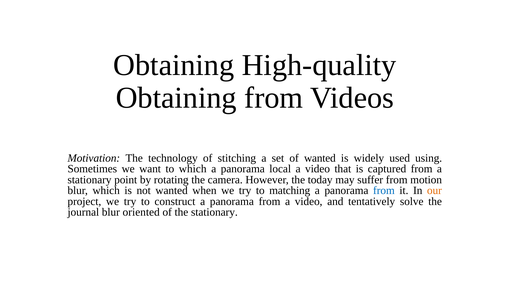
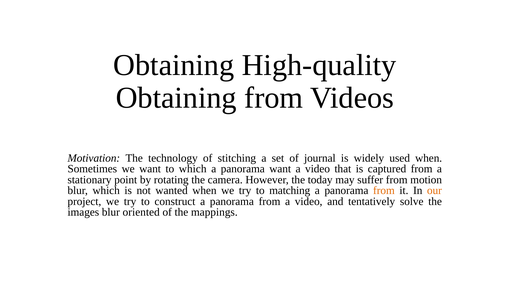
of wanted: wanted -> journal
used using: using -> when
panorama local: local -> want
from at (384, 190) colour: blue -> orange
journal: journal -> images
the stationary: stationary -> mappings
